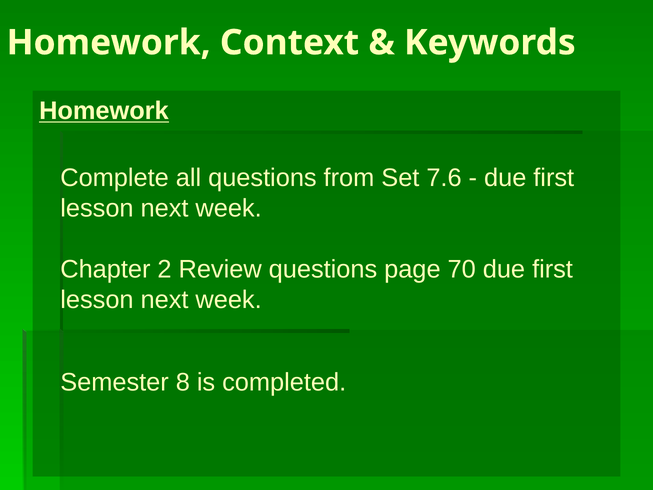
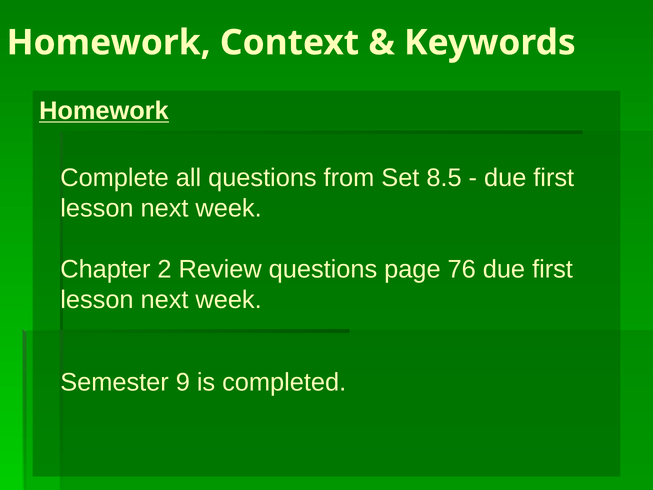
7.6: 7.6 -> 8.5
70: 70 -> 76
8: 8 -> 9
